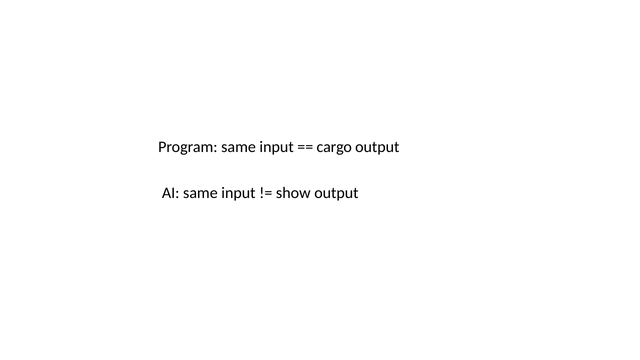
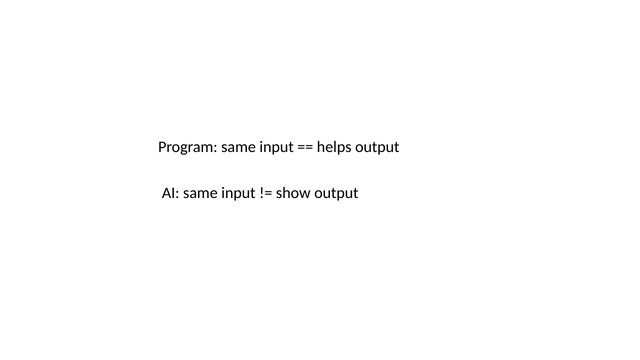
cargo: cargo -> helps
